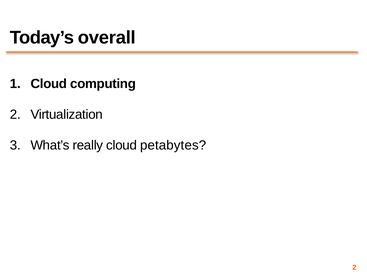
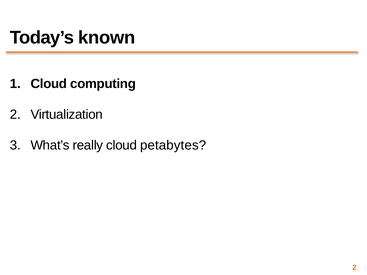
overall: overall -> known
